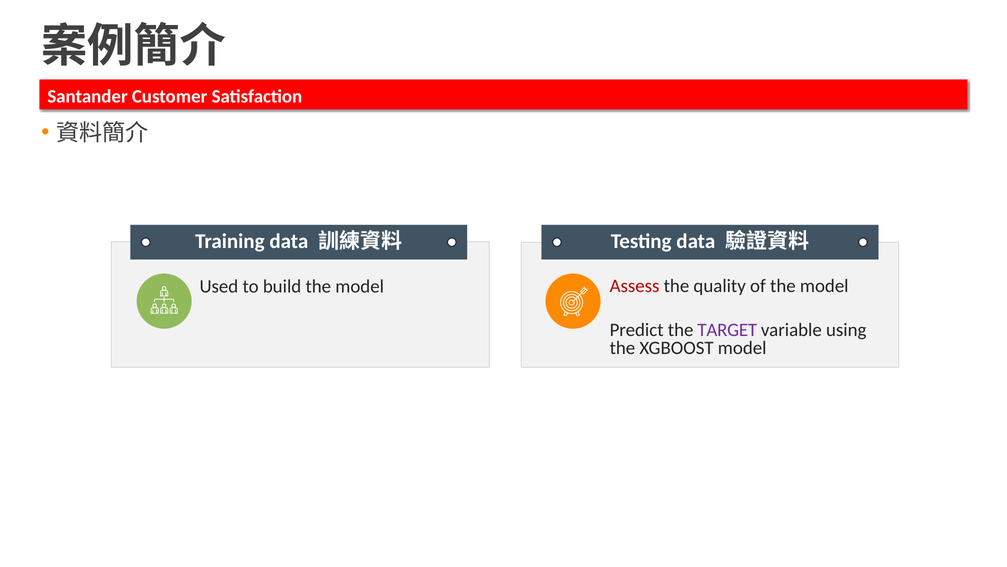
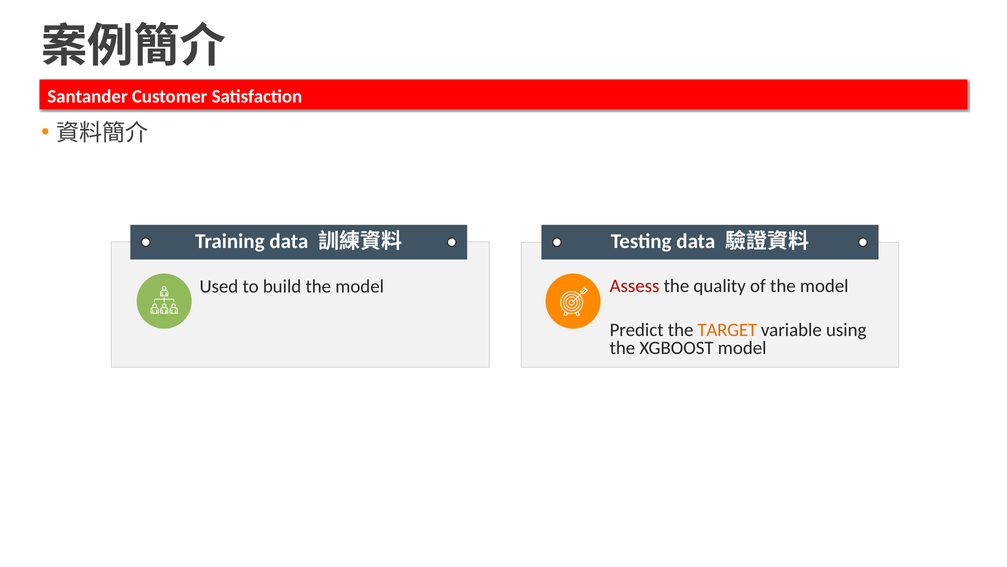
TARGET colour: purple -> orange
